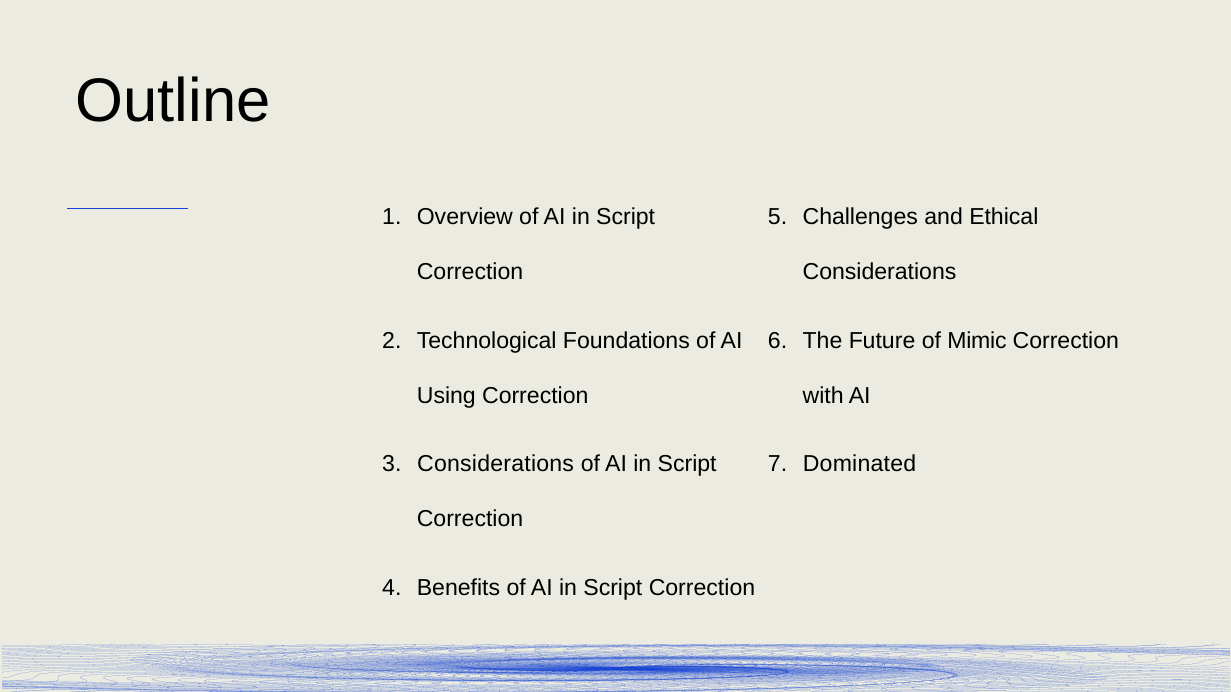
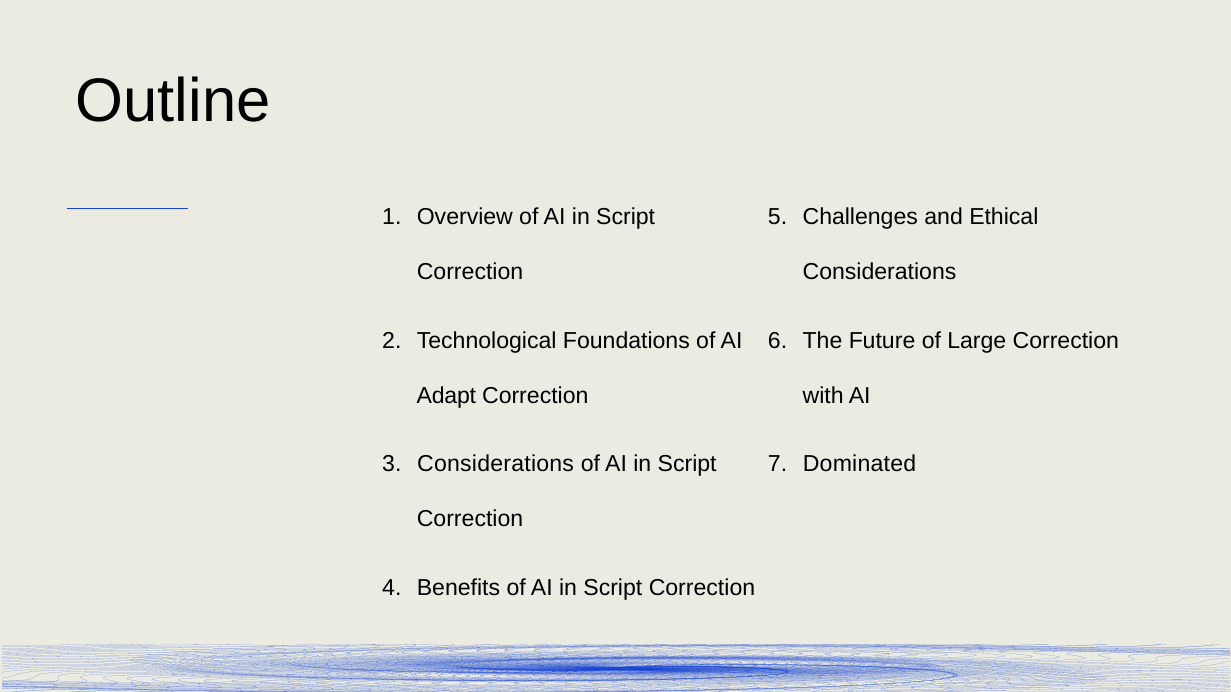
Mimic: Mimic -> Large
Using: Using -> Adapt
